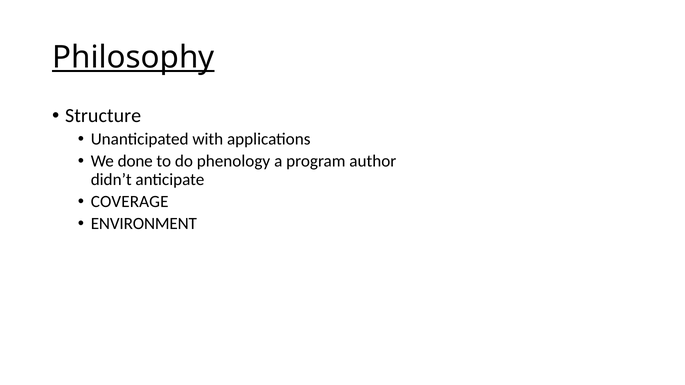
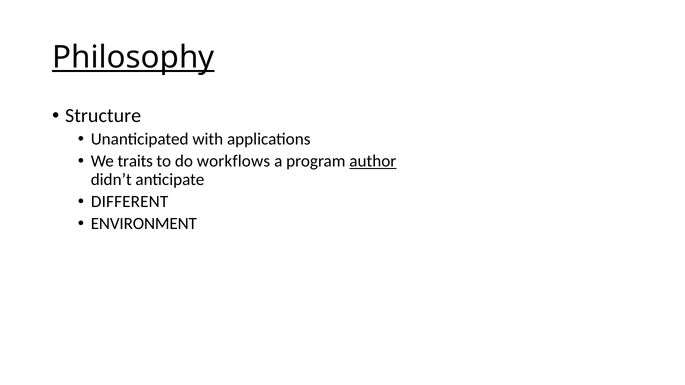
done: done -> traits
phenology: phenology -> workflows
author underline: none -> present
COVERAGE: COVERAGE -> DIFFERENT
